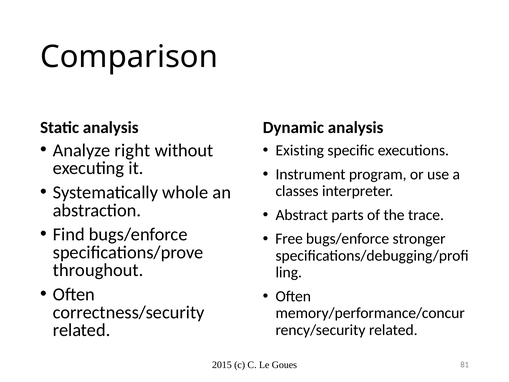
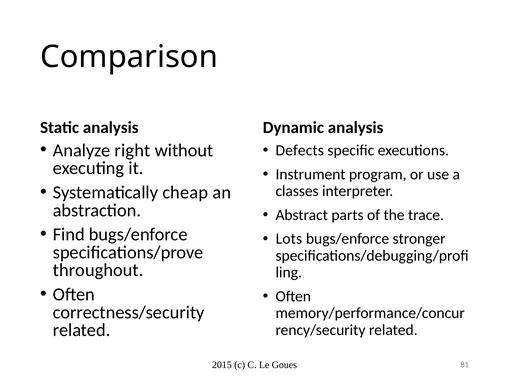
Existing: Existing -> Defects
whole: whole -> cheap
Free: Free -> Lots
